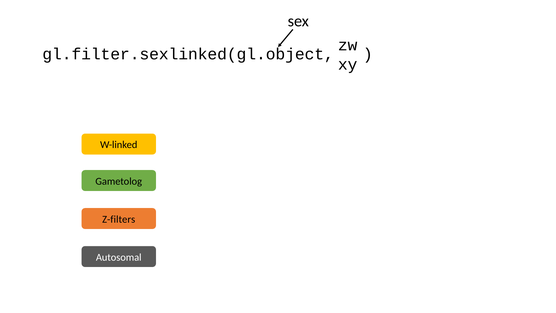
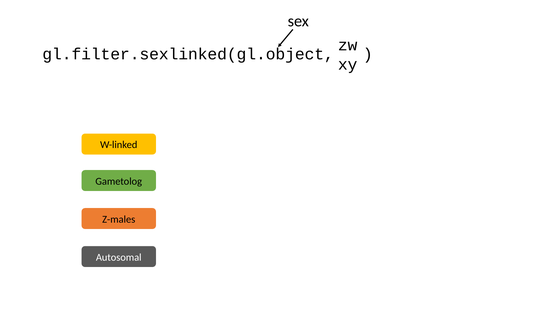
Z-filters: Z-filters -> Z-males
